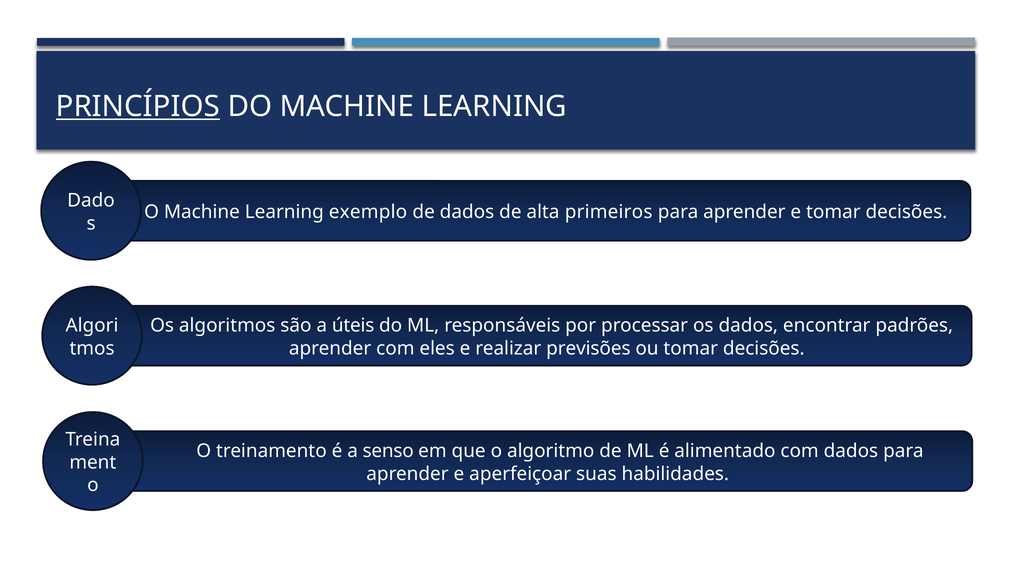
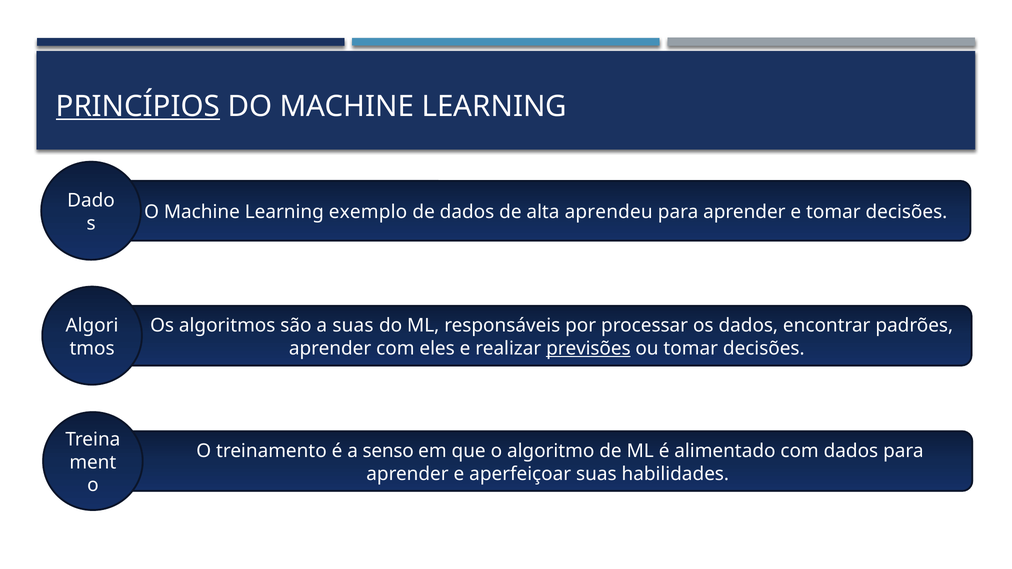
primeiros: primeiros -> aprendeu
a úteis: úteis -> suas
previsões underline: none -> present
